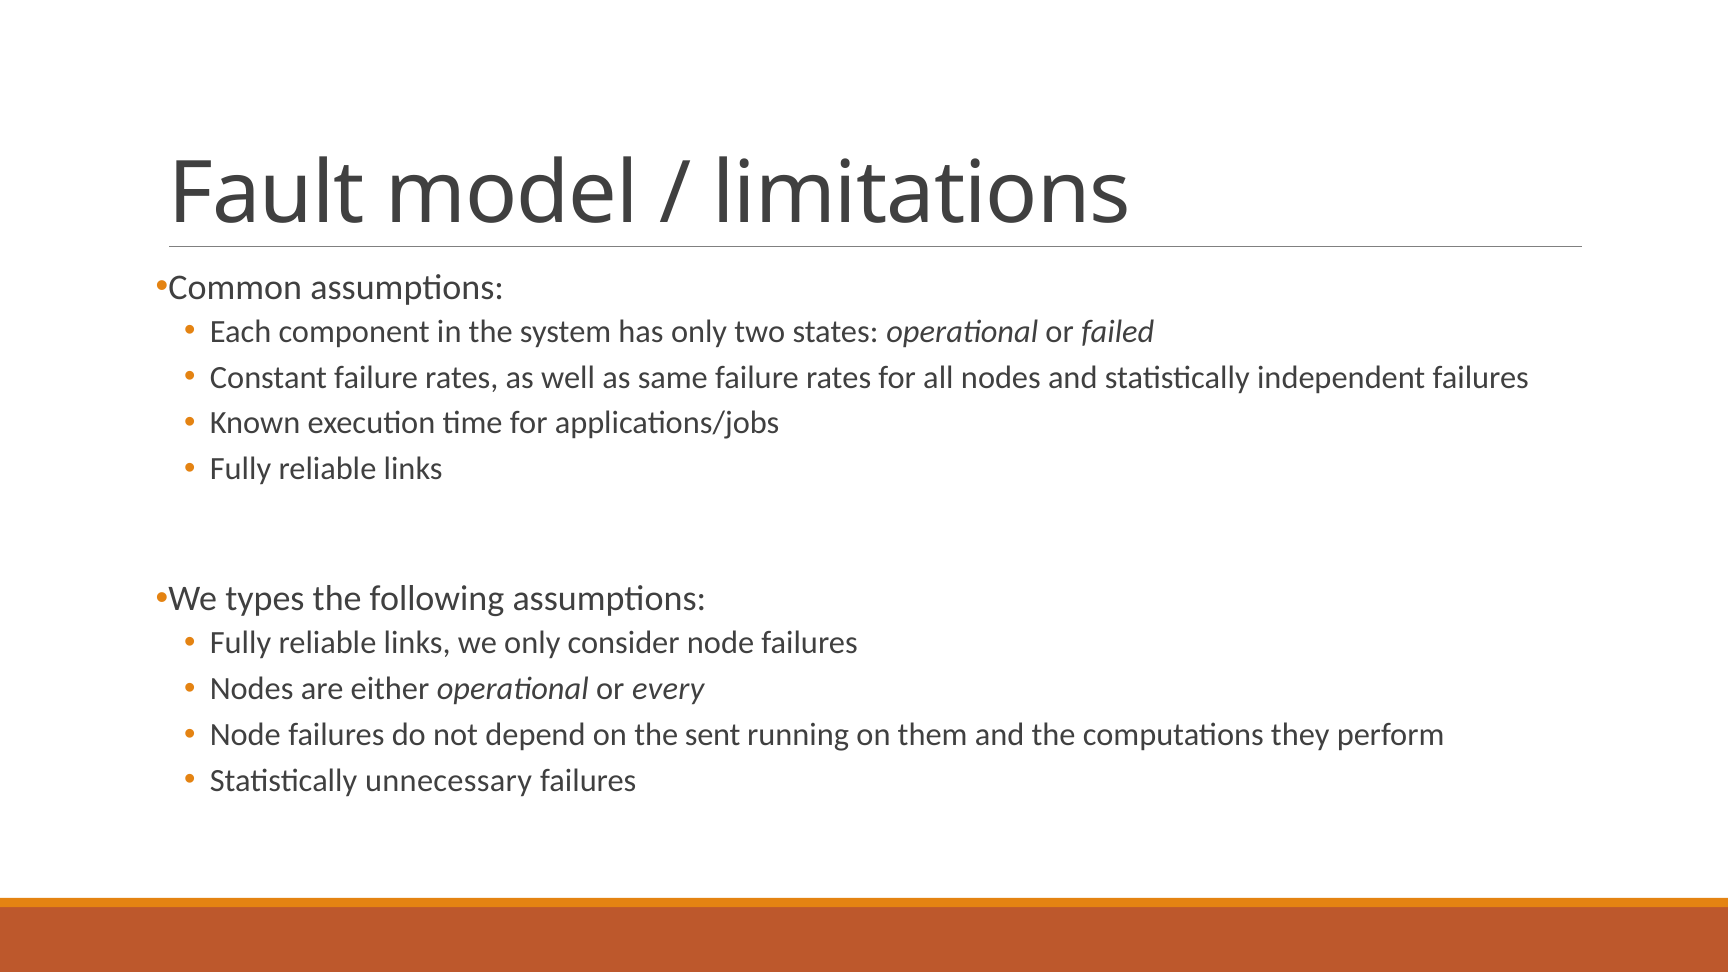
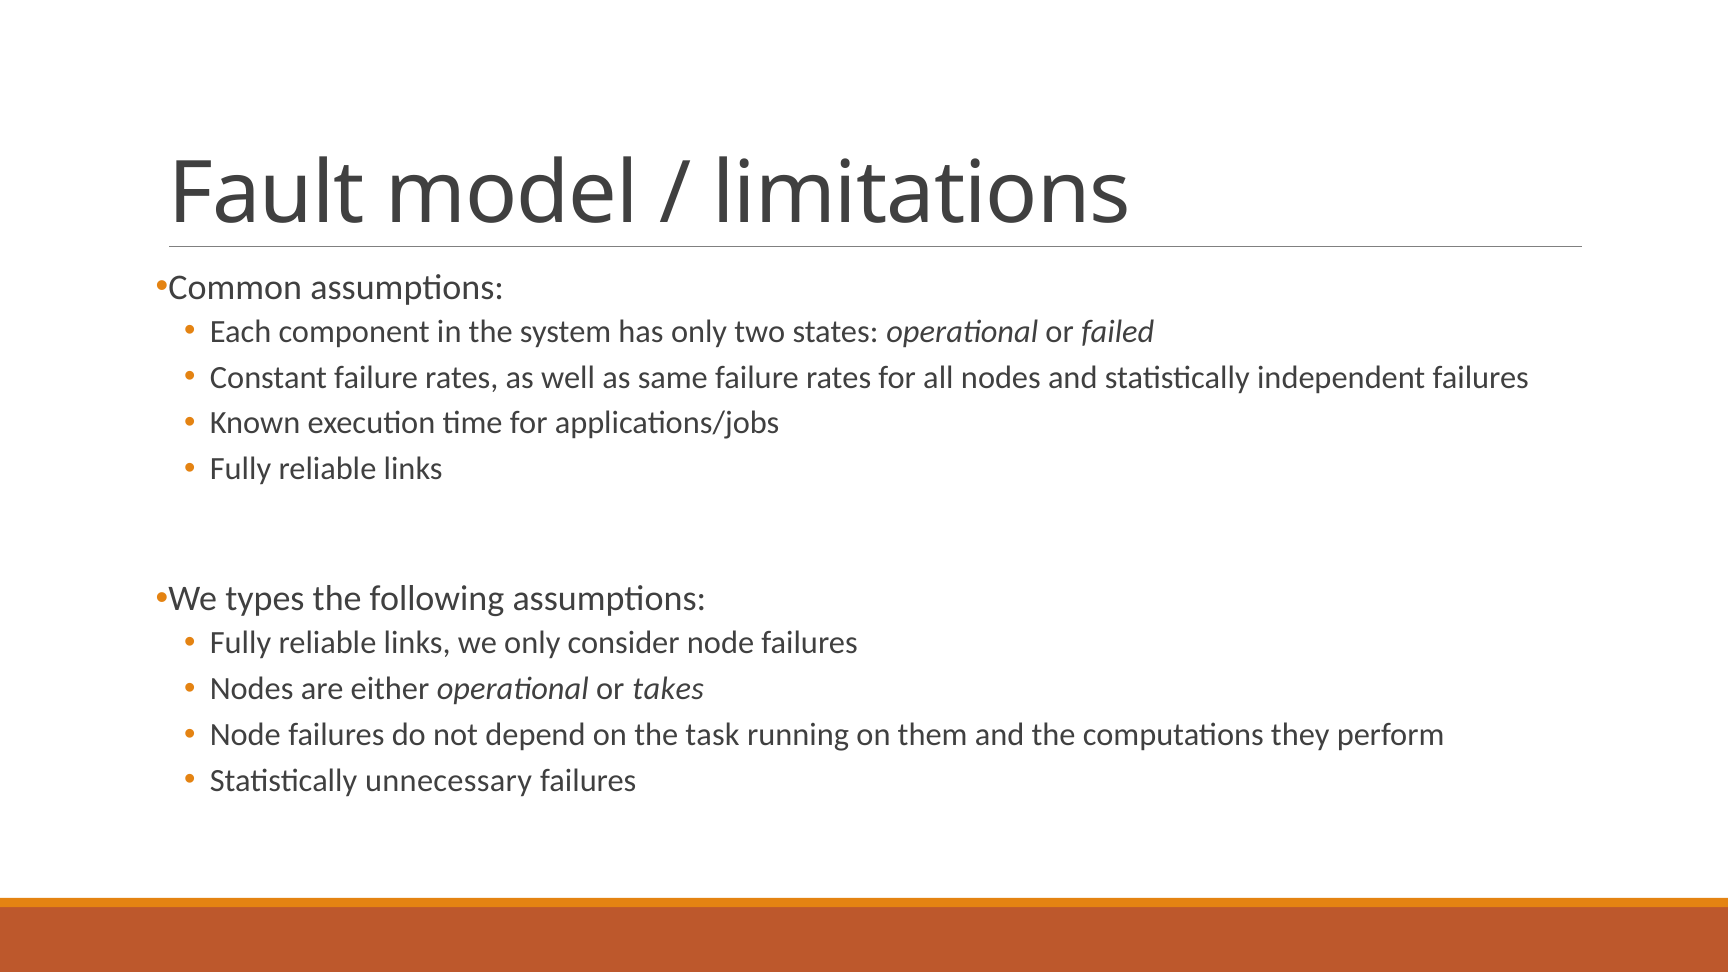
every: every -> takes
sent: sent -> task
